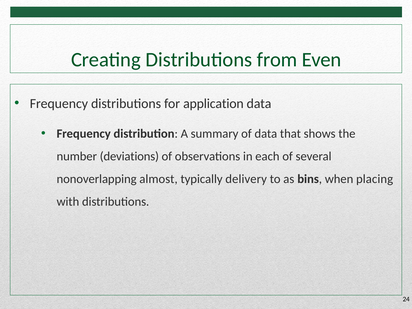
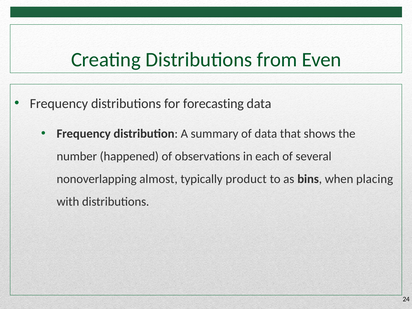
application: application -> forecasting
deviations: deviations -> happened
delivery: delivery -> product
